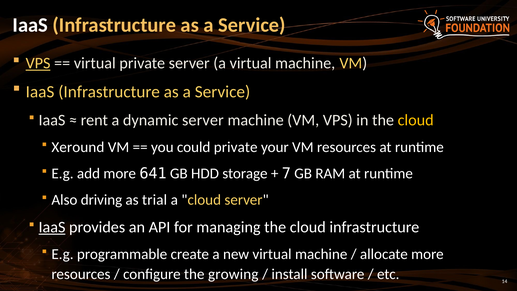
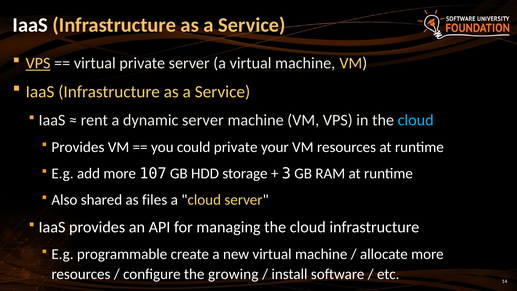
cloud at (416, 120) colour: yellow -> light blue
Xeround at (78, 147): Xeround -> Provides
641: 641 -> 107
7: 7 -> 3
driving: driving -> shared
trial: trial -> files
IaaS at (52, 227) underline: present -> none
